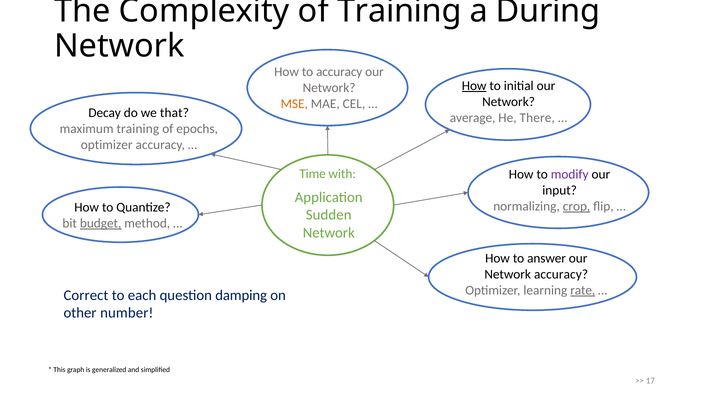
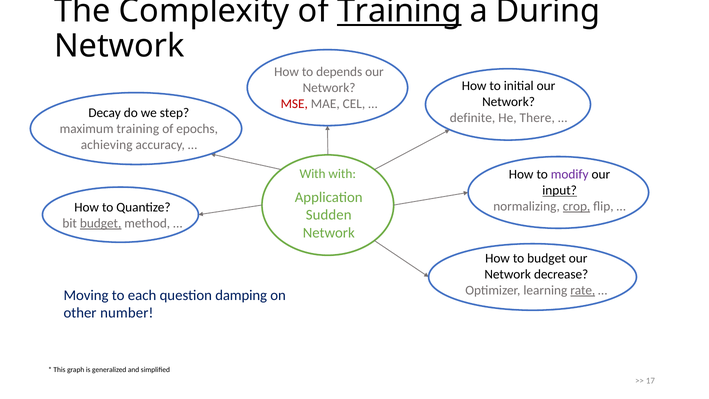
Training at (399, 11) underline: none -> present
to accuracy: accuracy -> depends
How at (474, 86) underline: present -> none
MSE colour: orange -> red
that: that -> step
average: average -> definite
optimizer at (107, 145): optimizer -> achieving
Time at (313, 174): Time -> With
input underline: none -> present
to answer: answer -> budget
Network accuracy: accuracy -> decrease
Correct: Correct -> Moving
